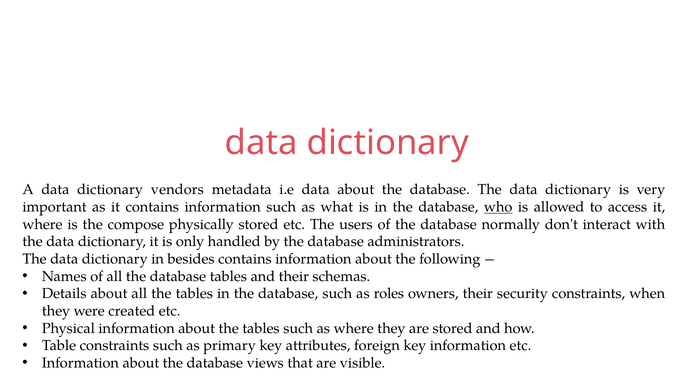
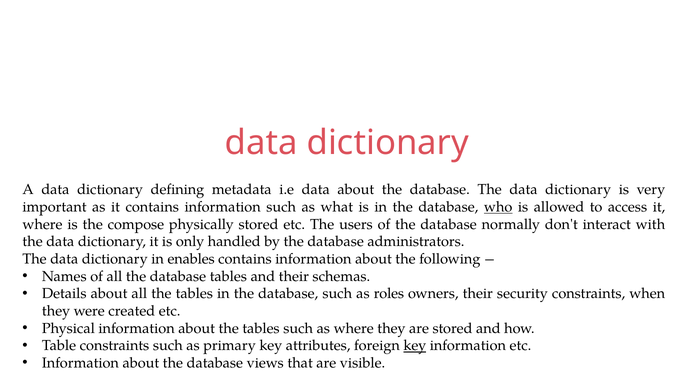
vendors: vendors -> defining
besides: besides -> enables
key at (415, 346) underline: none -> present
